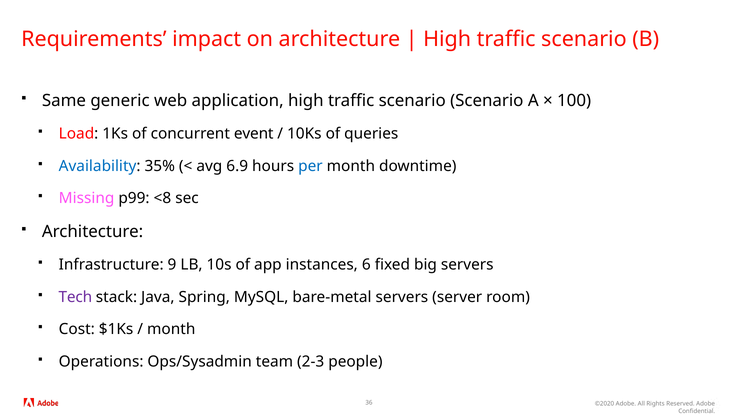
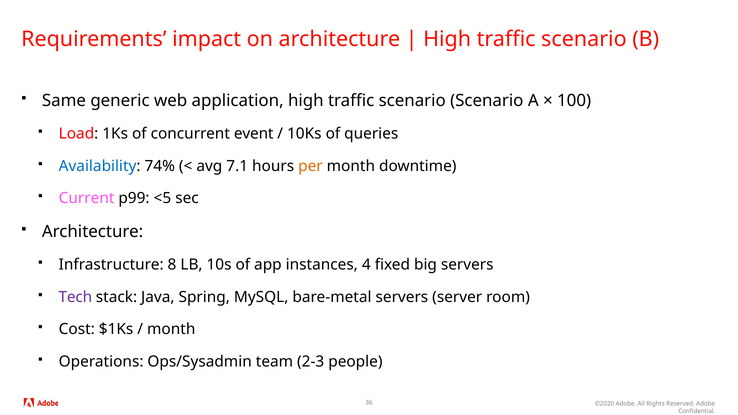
35%: 35% -> 74%
6.9: 6.9 -> 7.1
per colour: blue -> orange
Missing: Missing -> Current
<8: <8 -> <5
9: 9 -> 8
6: 6 -> 4
